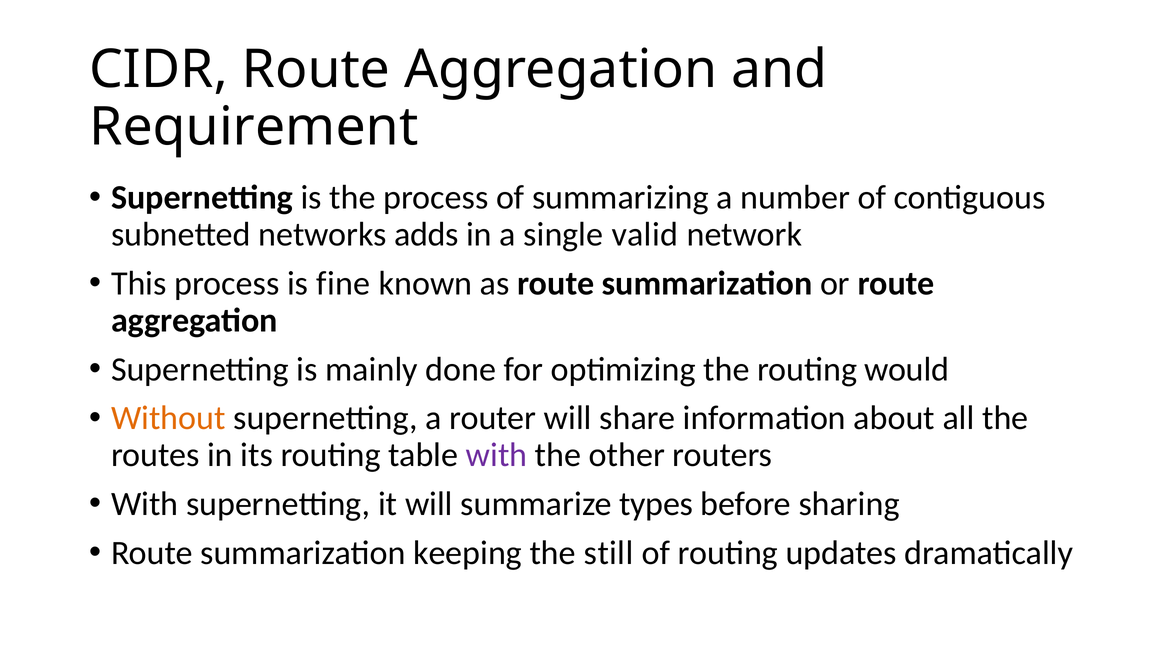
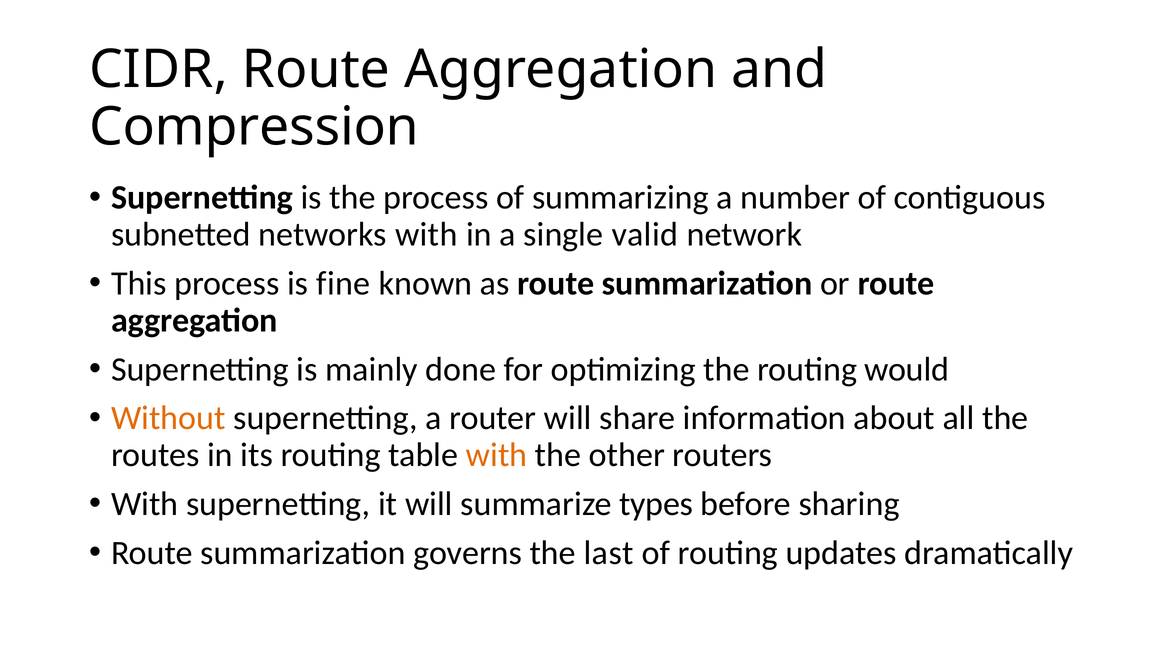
Requirement: Requirement -> Compression
networks adds: adds -> with
with at (497, 455) colour: purple -> orange
keeping: keeping -> governs
still: still -> last
